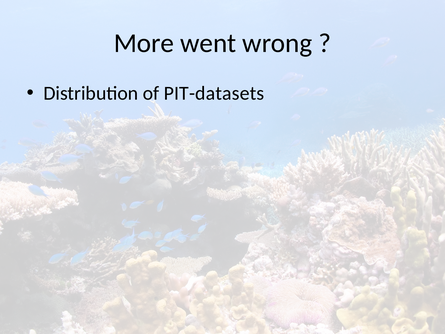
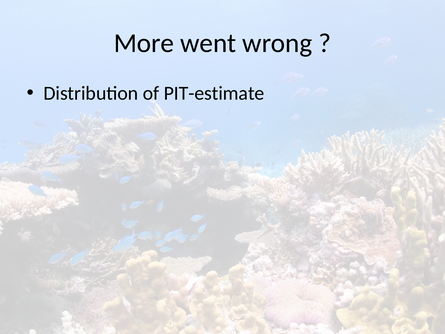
PIT-datasets: PIT-datasets -> PIT-estimate
